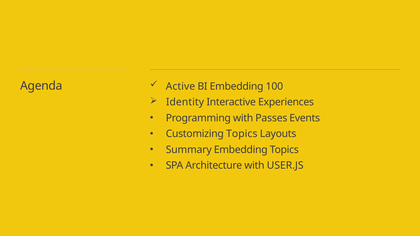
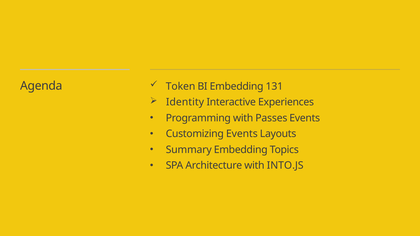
Active: Active -> Token
100: 100 -> 131
Customizing Topics: Topics -> Events
USER.JS: USER.JS -> INTO.JS
